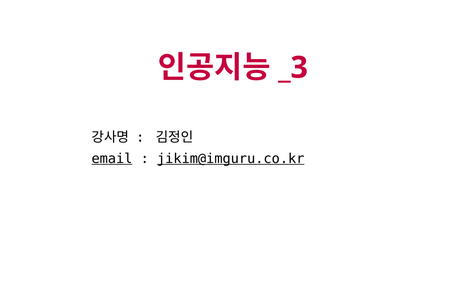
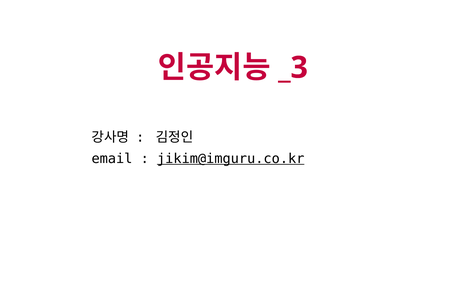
email underline: present -> none
